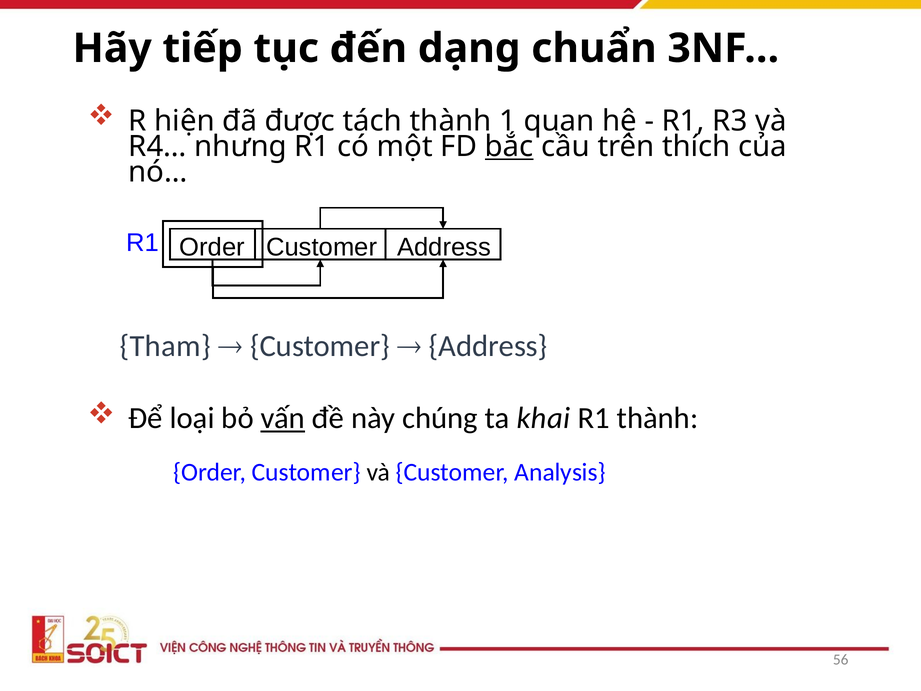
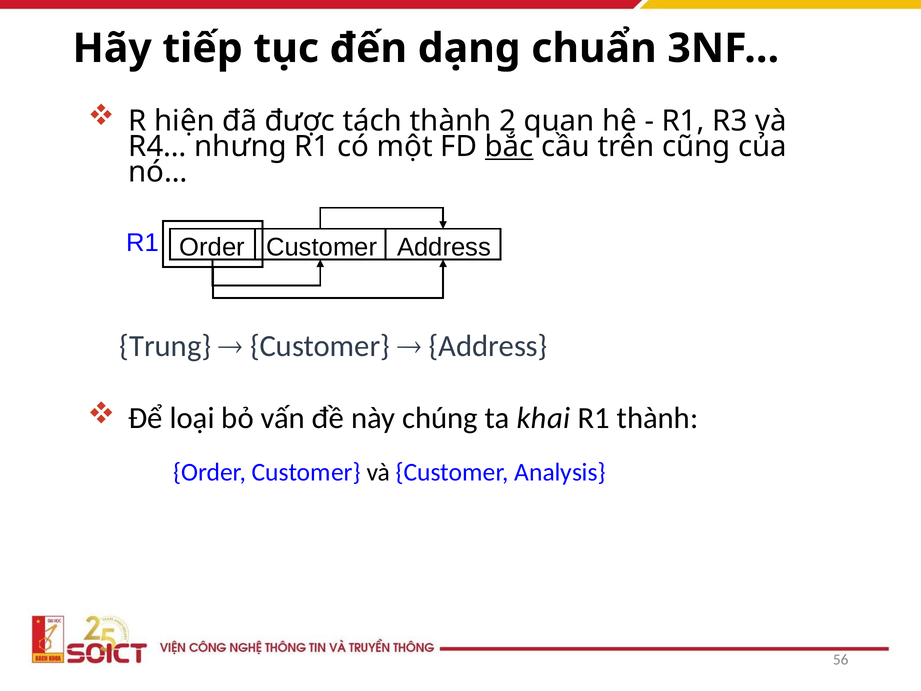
1: 1 -> 2
thích: thích -> cũng
Tham: Tham -> Trung
vấn underline: present -> none
